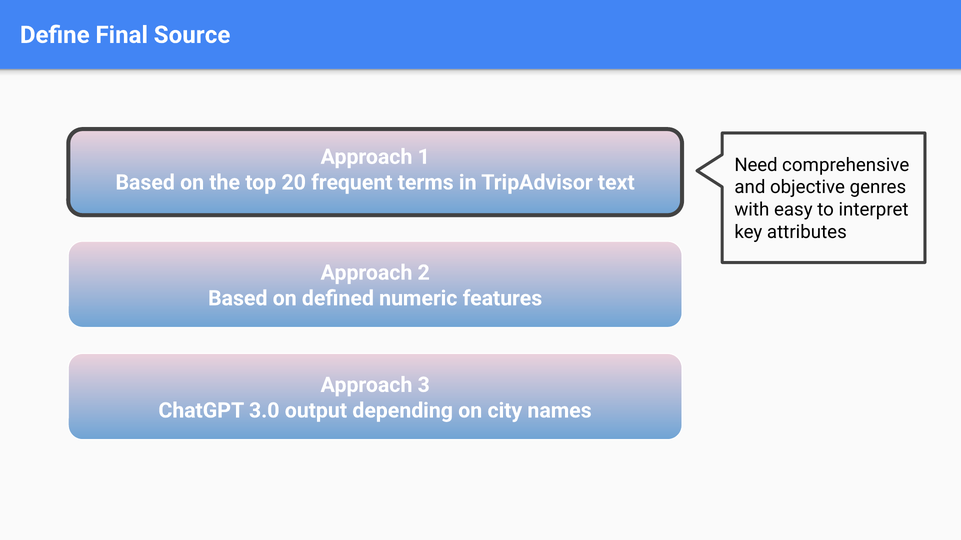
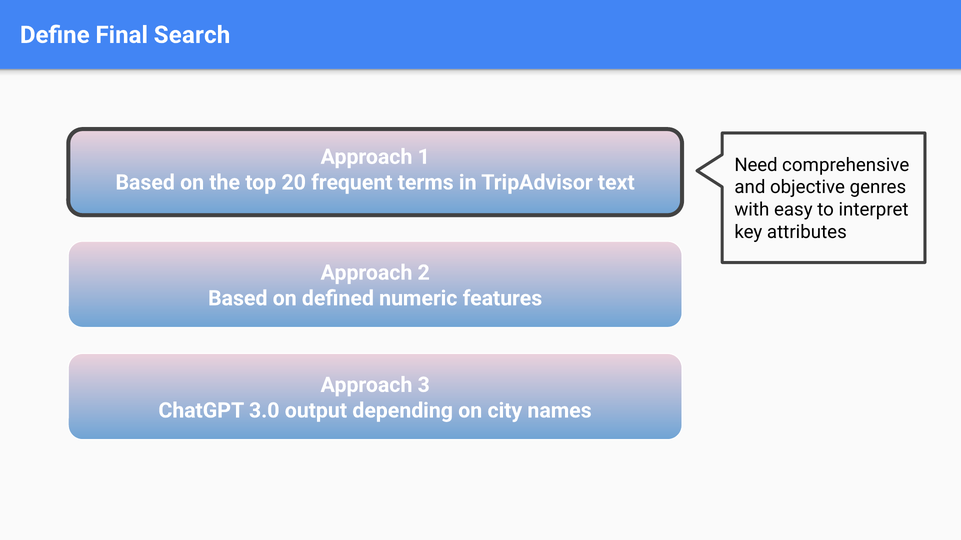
Source: Source -> Search
